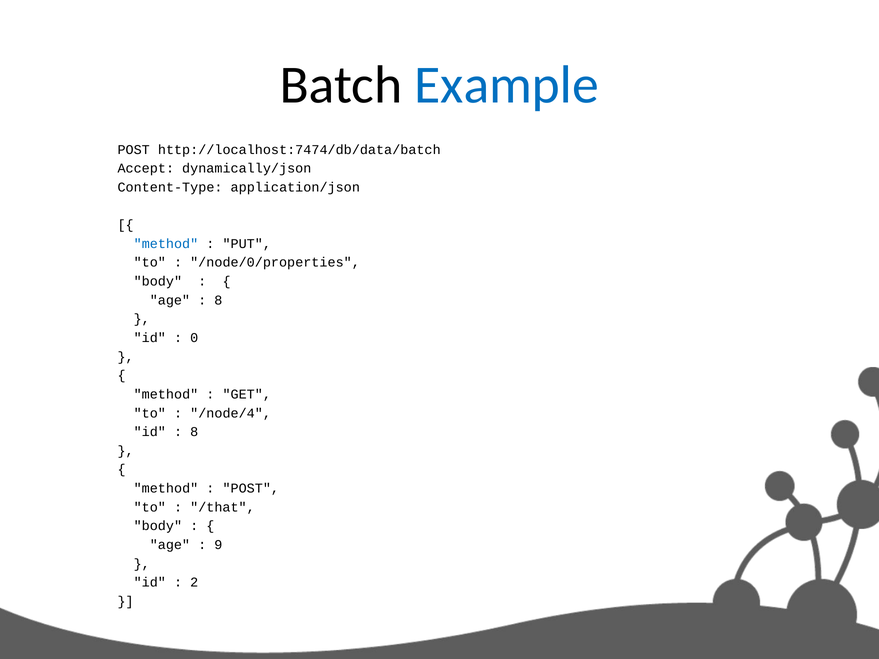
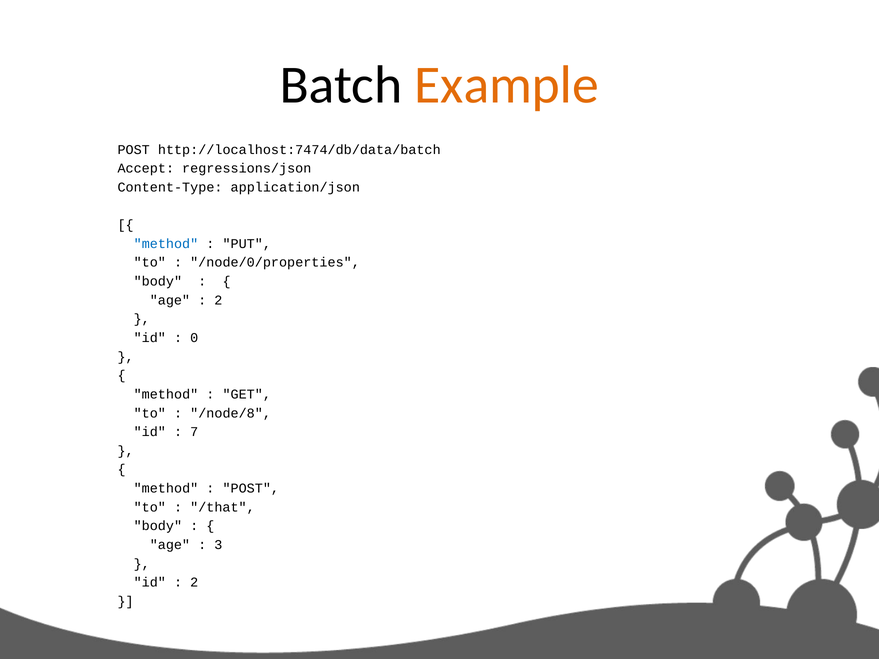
Example colour: blue -> orange
dynamically/json: dynamically/json -> regressions/json
8 at (218, 300): 8 -> 2
/node/4: /node/4 -> /node/8
8 at (194, 432): 8 -> 7
9: 9 -> 3
